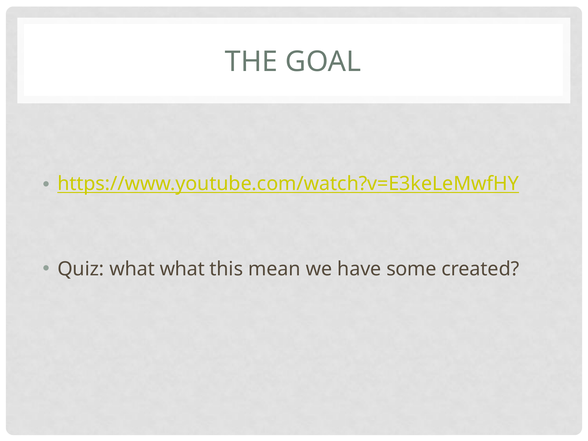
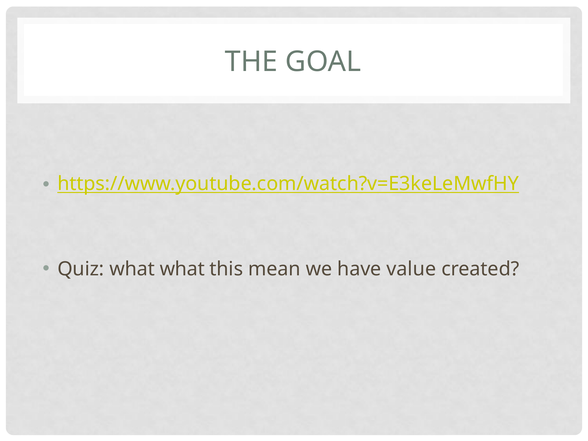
some: some -> value
